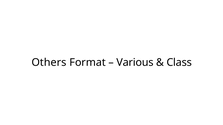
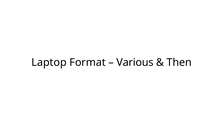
Others: Others -> Laptop
Class: Class -> Then
